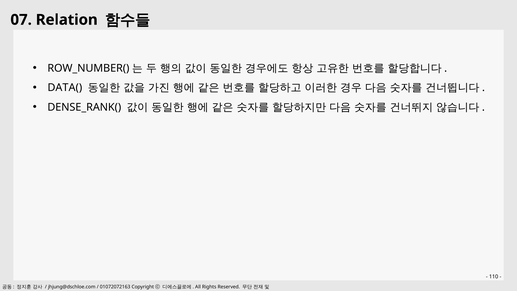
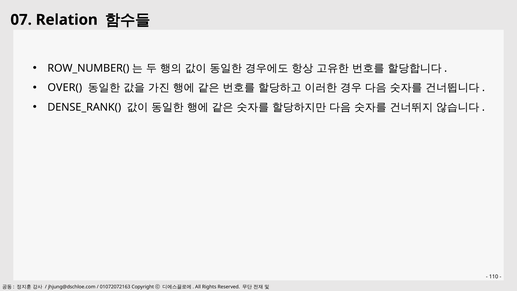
DATA(: DATA( -> OVER(
